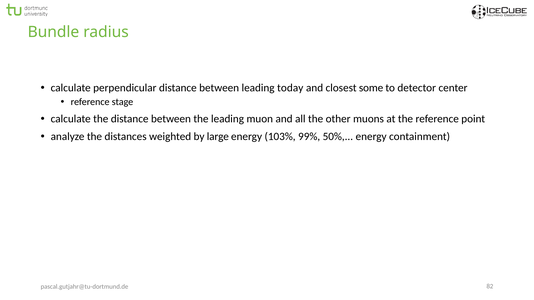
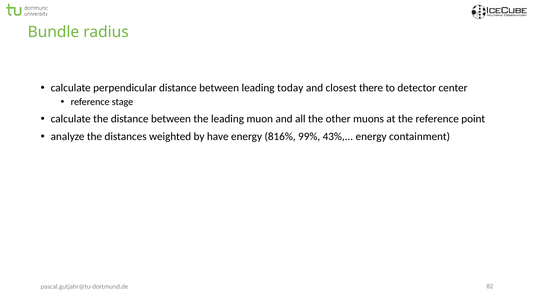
some: some -> there
large: large -> have
103%: 103% -> 816%
50%: 50% -> 43%
